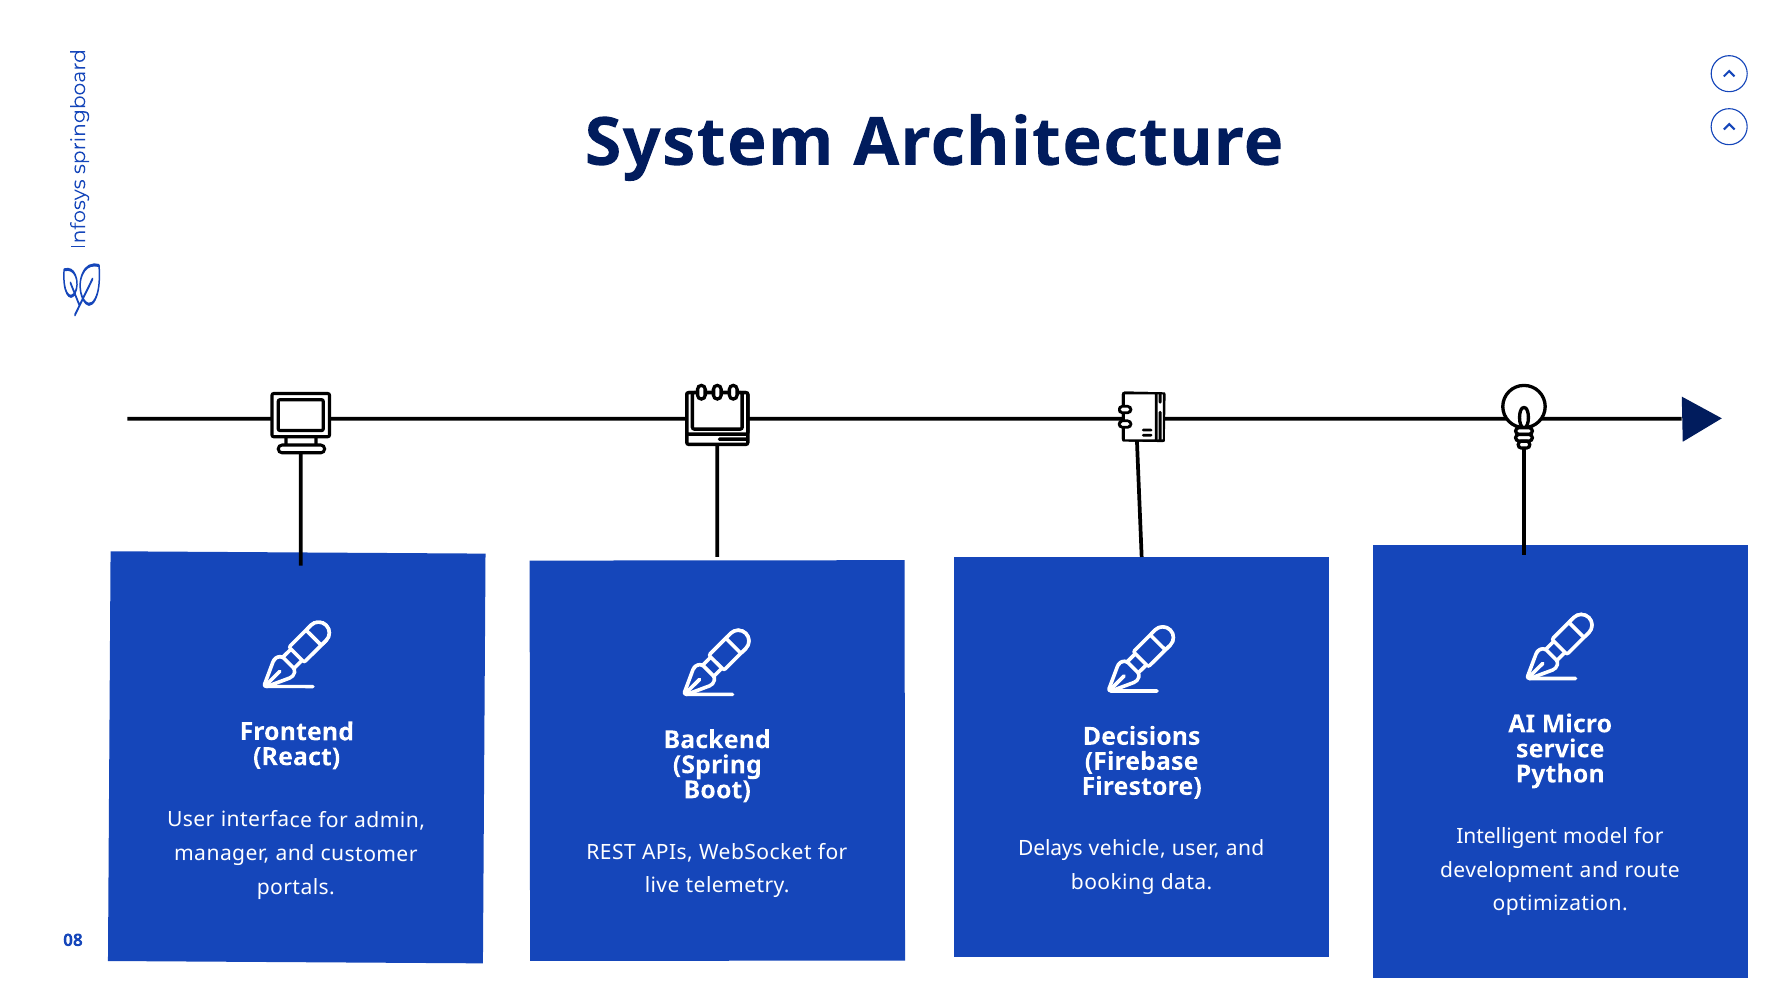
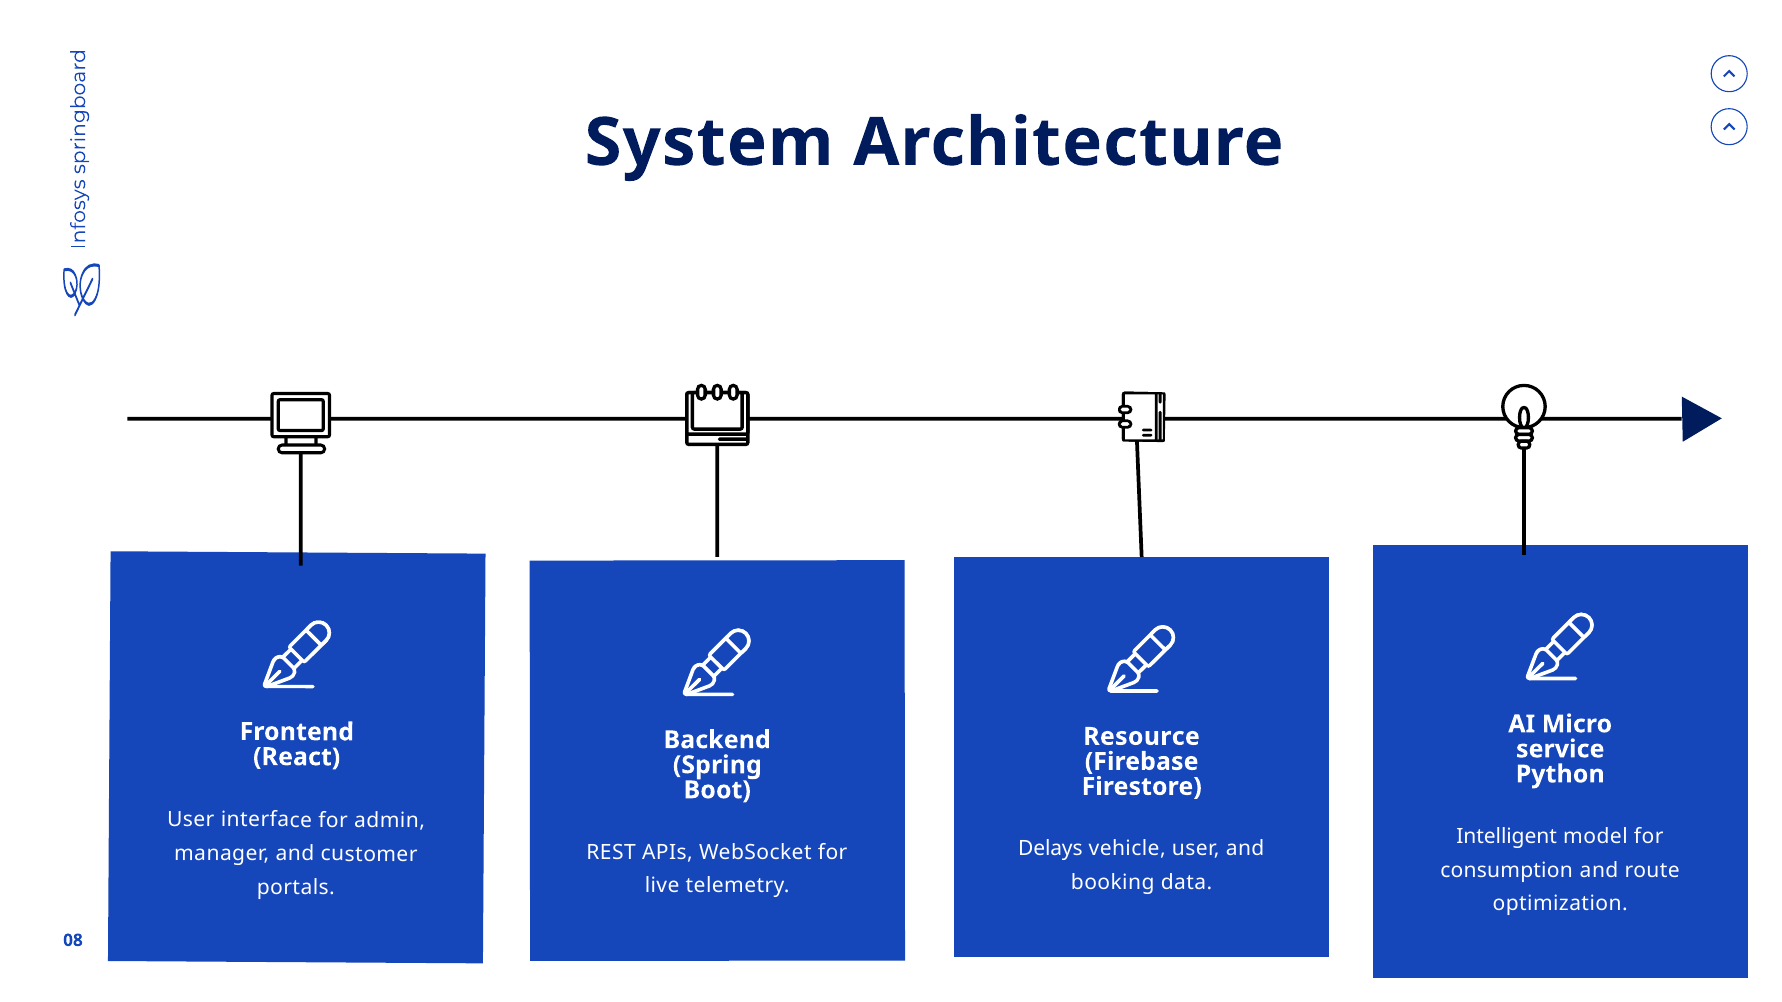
Decisions: Decisions -> Resource
development: development -> consumption
